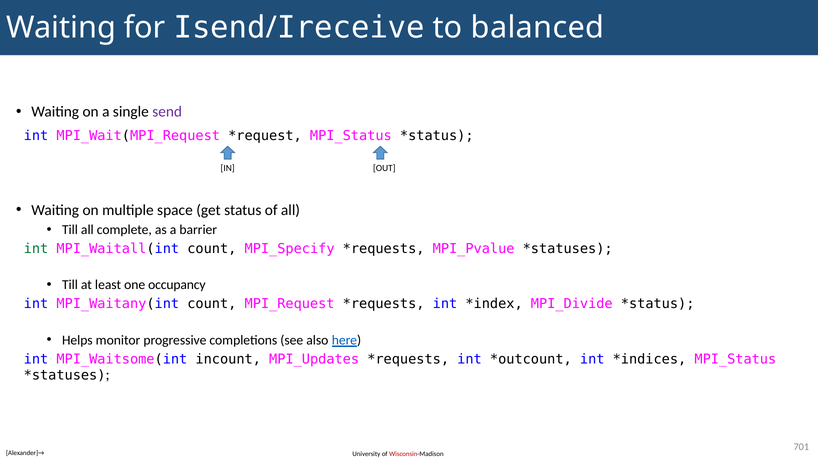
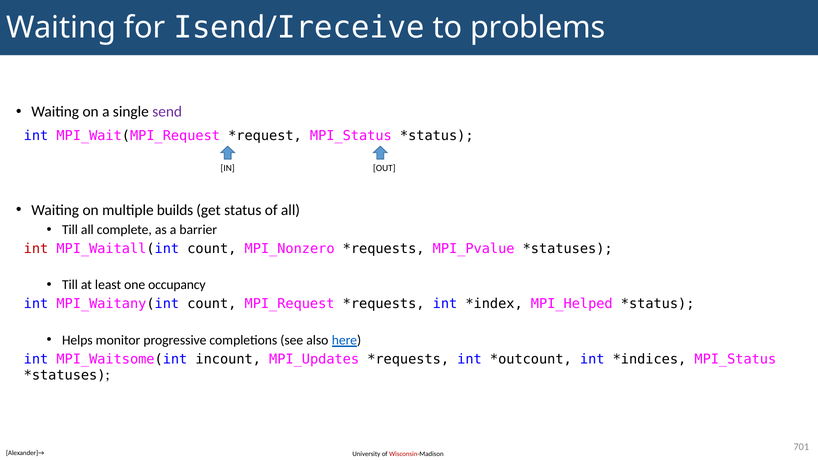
balanced: balanced -> problems
space: space -> builds
int at (36, 249) colour: green -> red
MPI_Specify: MPI_Specify -> MPI_Nonzero
MPI_Divide: MPI_Divide -> MPI_Helped
